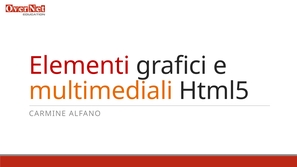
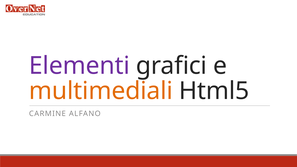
Elementi colour: red -> purple
